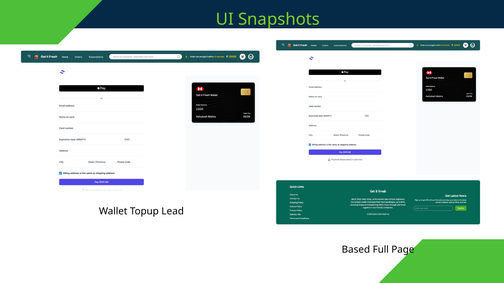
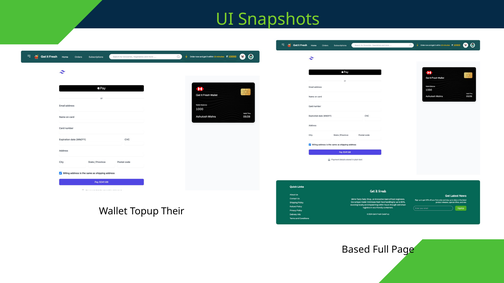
Lead: Lead -> Their
